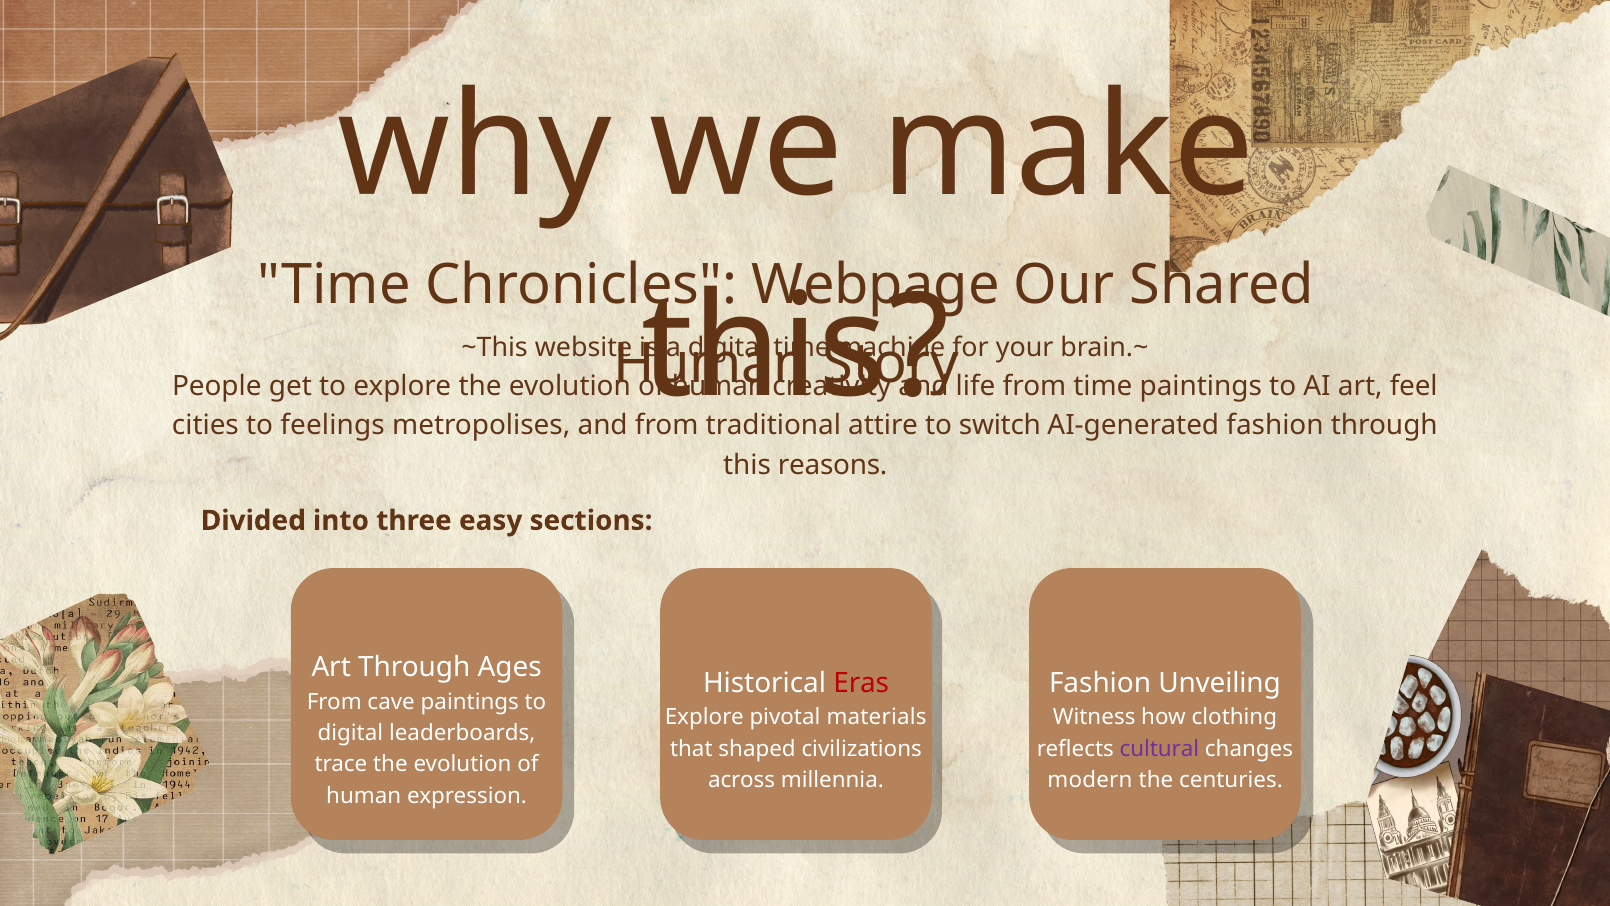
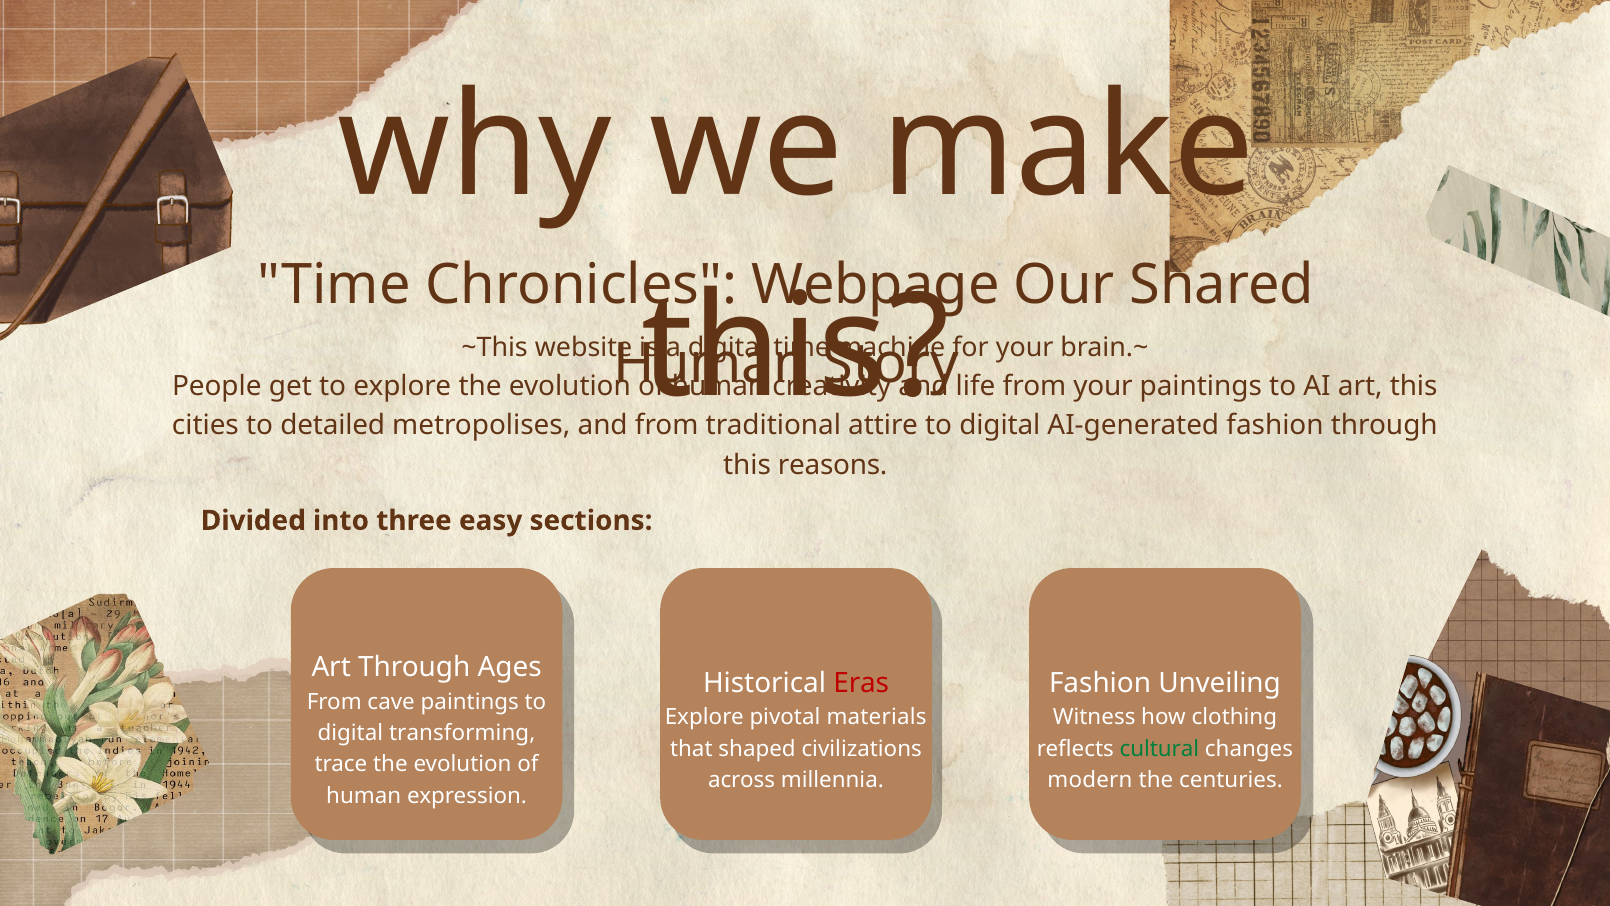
from time: time -> your
art feel: feel -> this
feelings: feelings -> detailed
switch at (1000, 425): switch -> digital
leaderboards: leaderboards -> transforming
cultural colour: purple -> green
